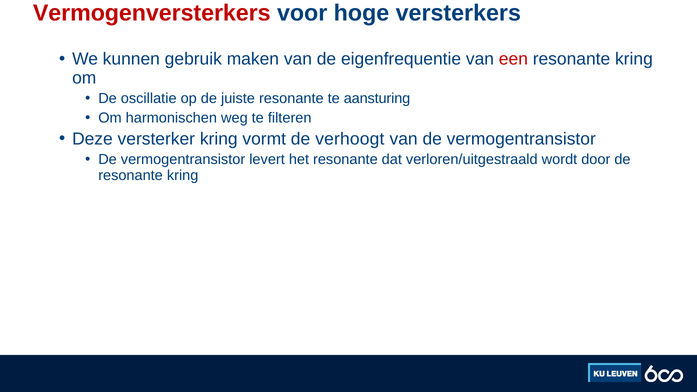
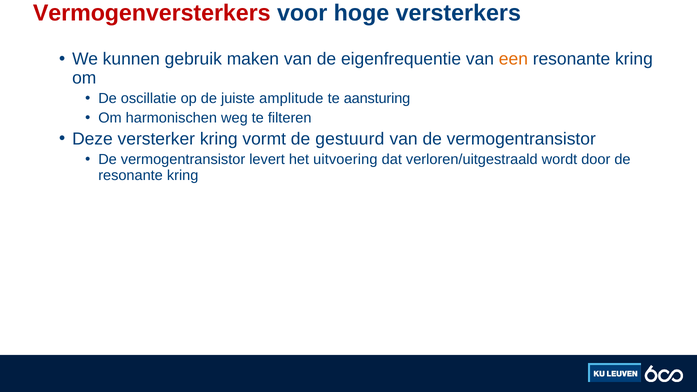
een colour: red -> orange
juiste resonante: resonante -> amplitude
verhoogt: verhoogt -> gestuurd
het resonante: resonante -> uitvoering
